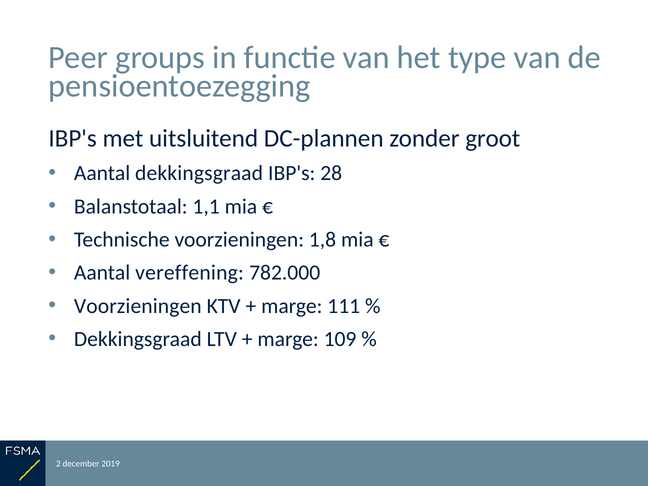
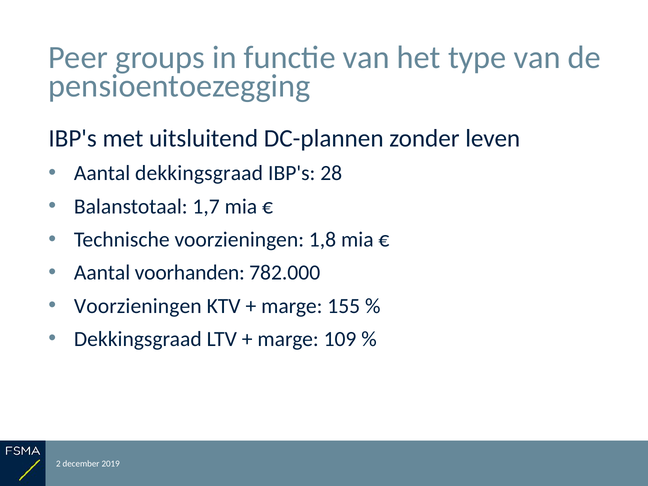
groot: groot -> leven
1,1: 1,1 -> 1,7
vereffening: vereffening -> voorhanden
111: 111 -> 155
